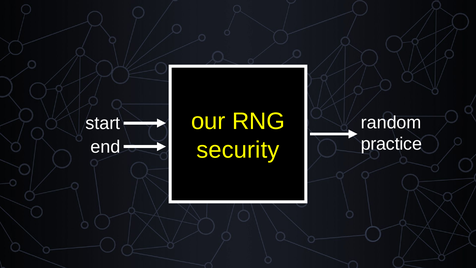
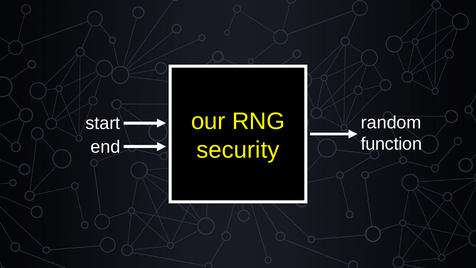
practice: practice -> function
